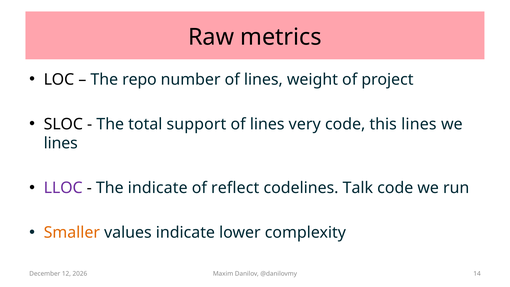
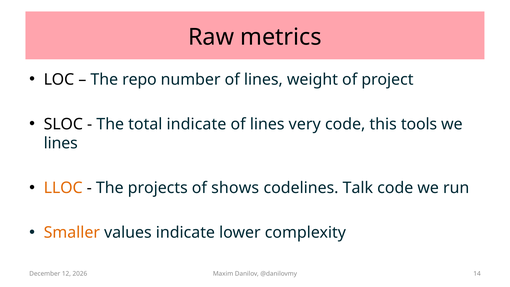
total support: support -> indicate
this lines: lines -> tools
LLOC colour: purple -> orange
The indicate: indicate -> projects
reflect: reflect -> shows
